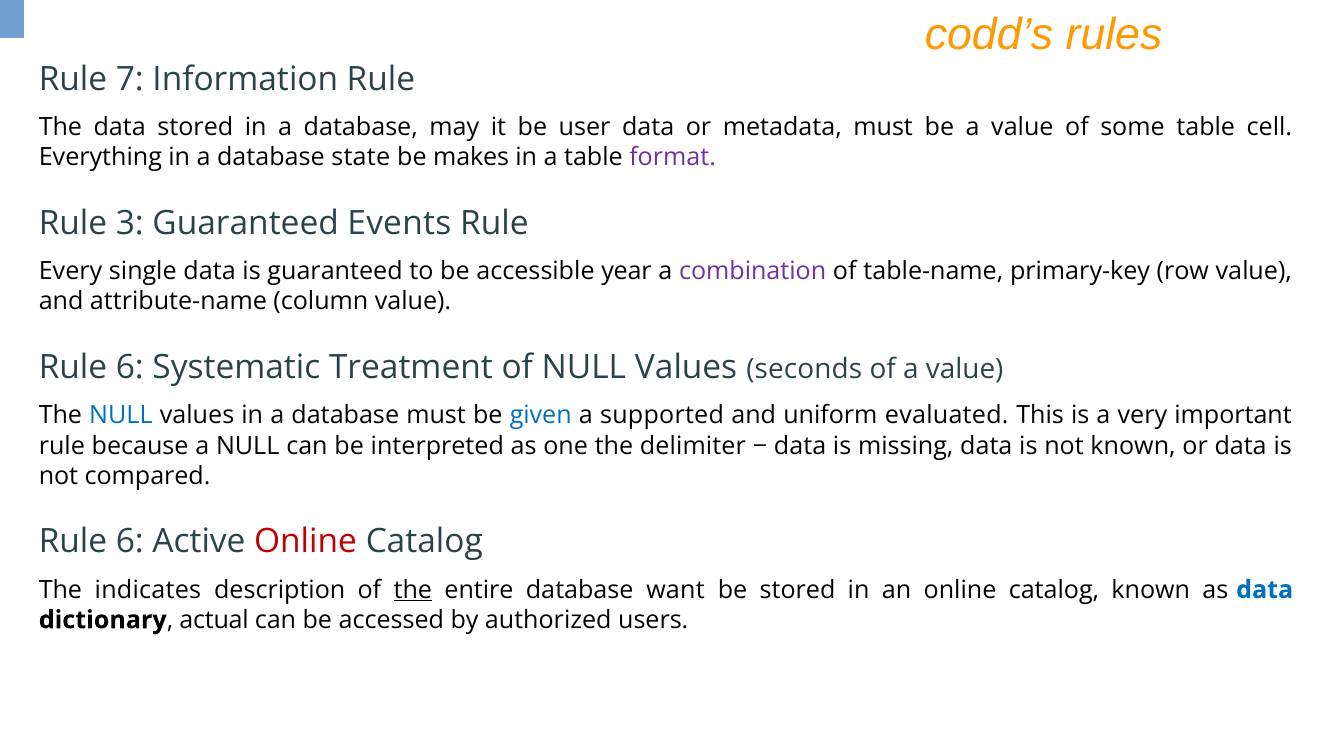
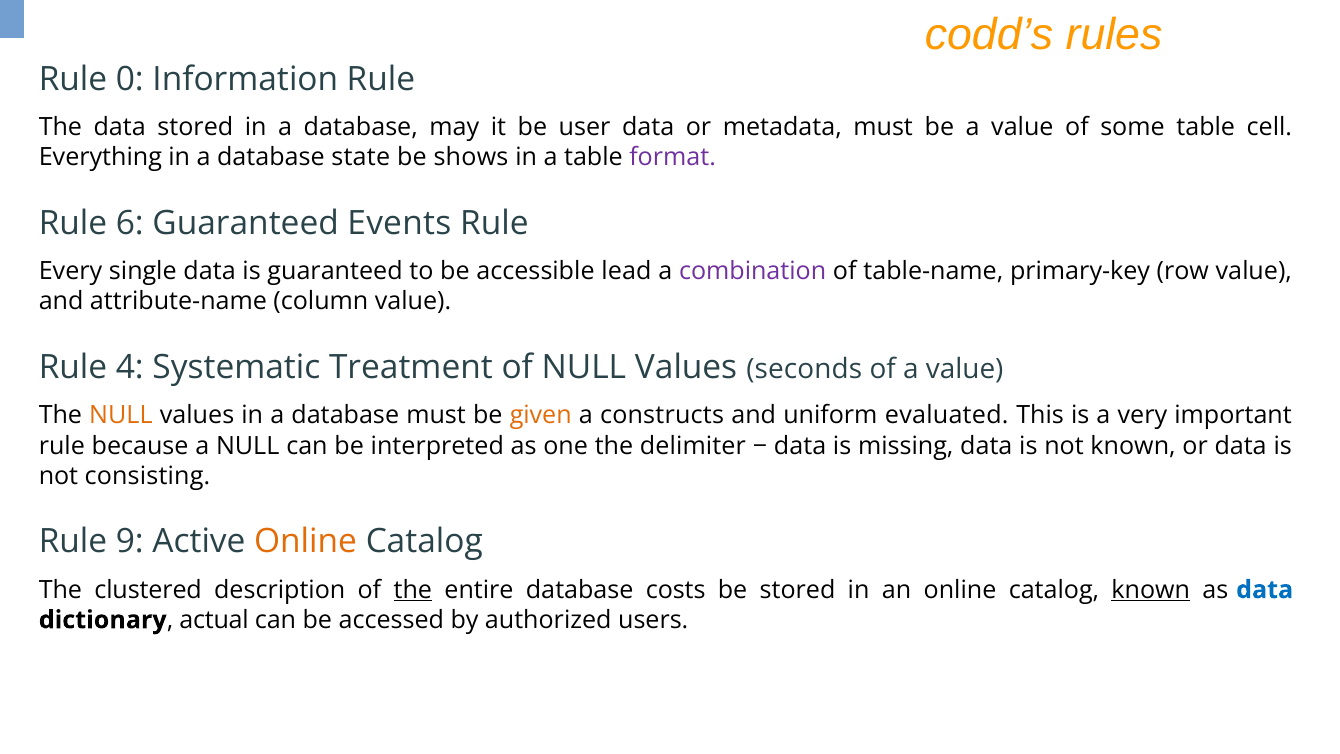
7: 7 -> 0
makes: makes -> shows
3: 3 -> 6
year: year -> lead
6 at (130, 367): 6 -> 4
NULL at (121, 415) colour: blue -> orange
given colour: blue -> orange
supported: supported -> constructs
compared: compared -> consisting
6 at (130, 542): 6 -> 9
Online at (306, 542) colour: red -> orange
indicates: indicates -> clustered
want: want -> costs
known at (1151, 590) underline: none -> present
